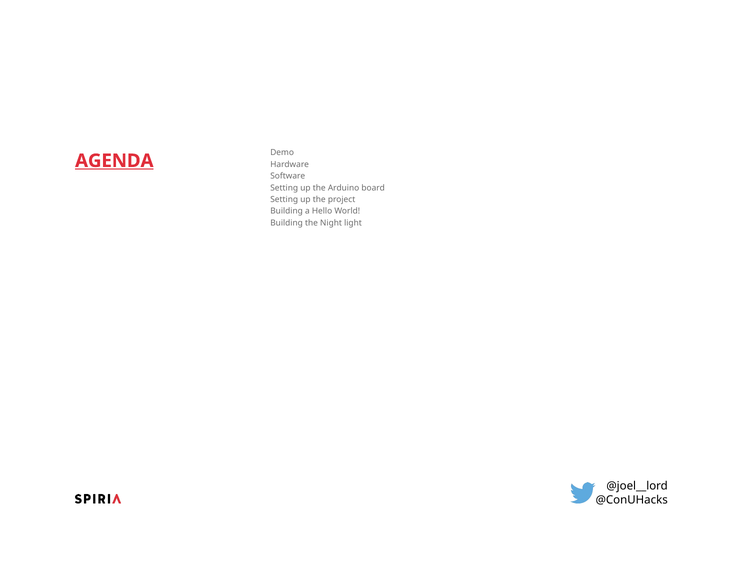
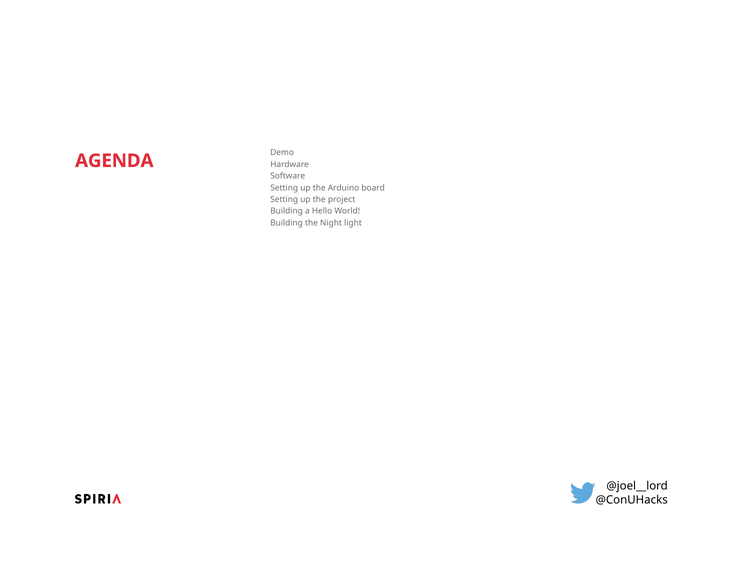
AGENDA underline: present -> none
